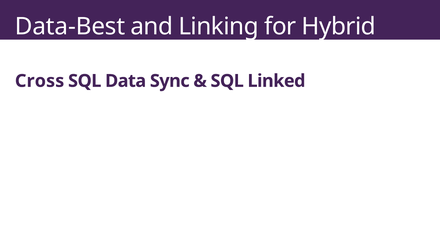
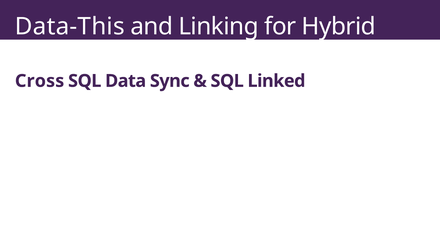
Data-Best: Data-Best -> Data-This
